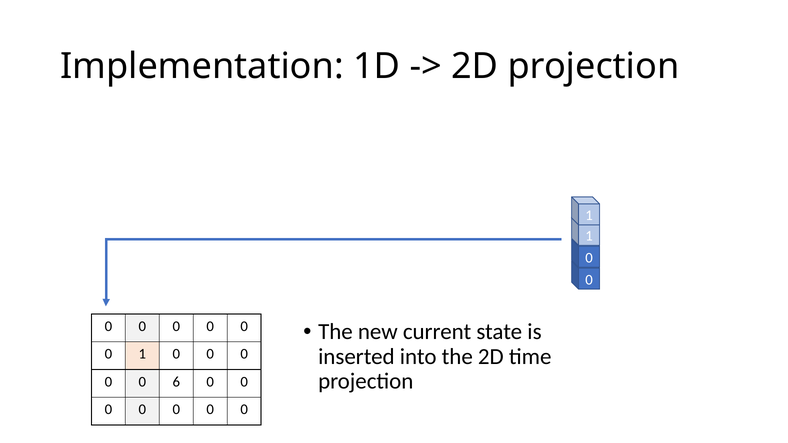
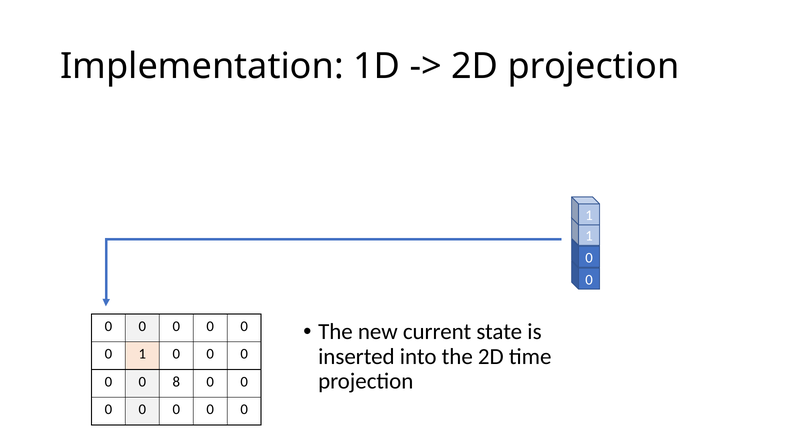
6: 6 -> 8
